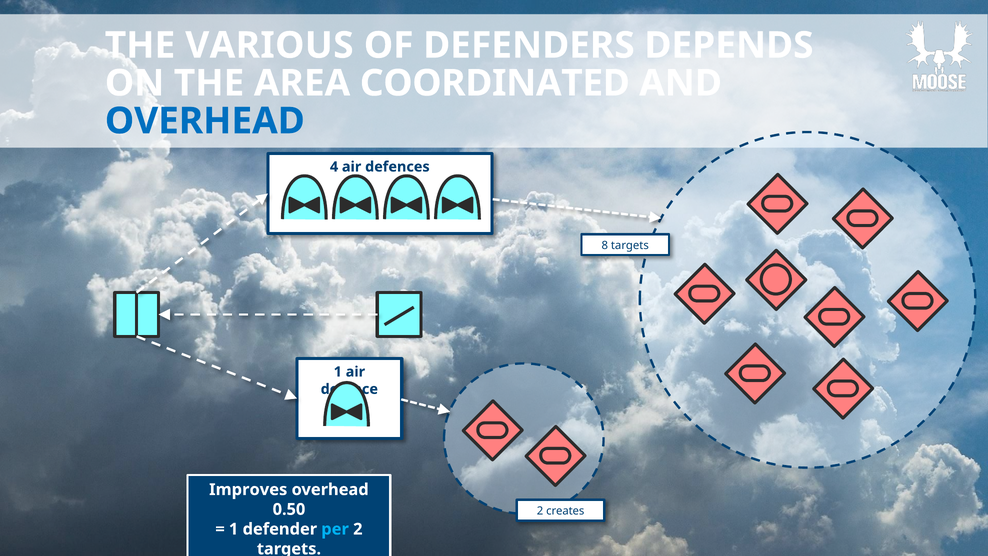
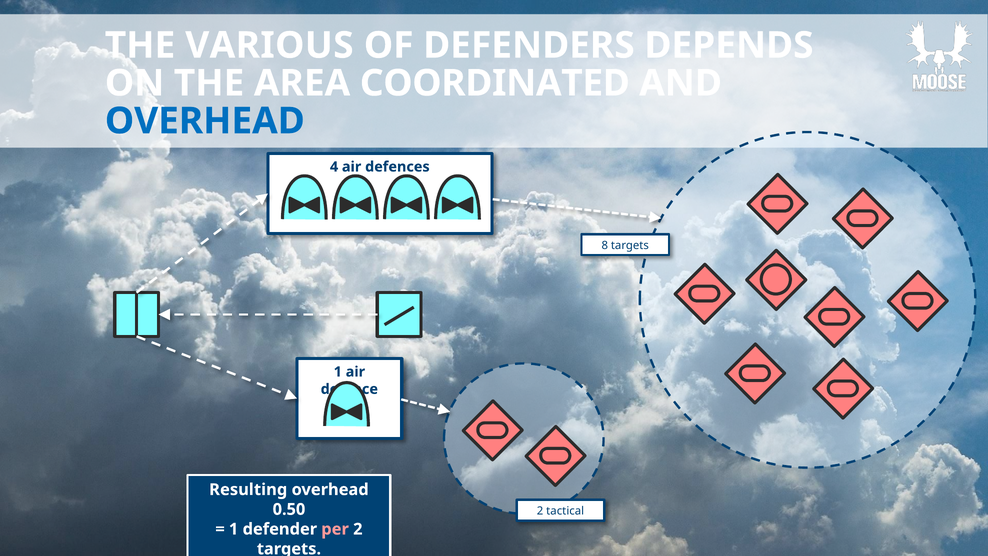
Improves: Improves -> Resulting
creates: creates -> tactical
per colour: light blue -> pink
